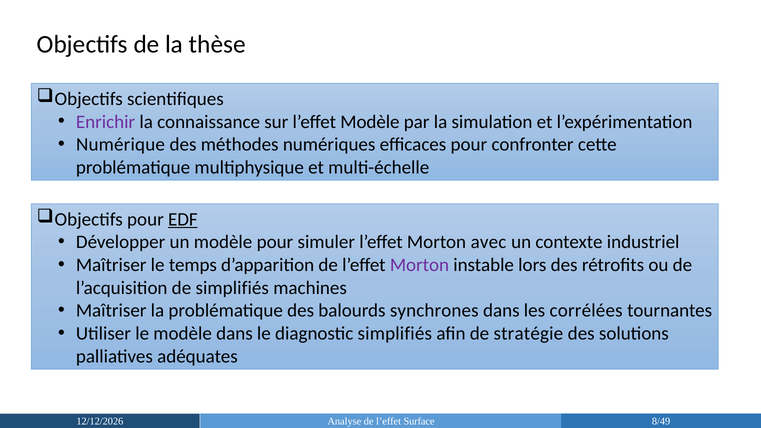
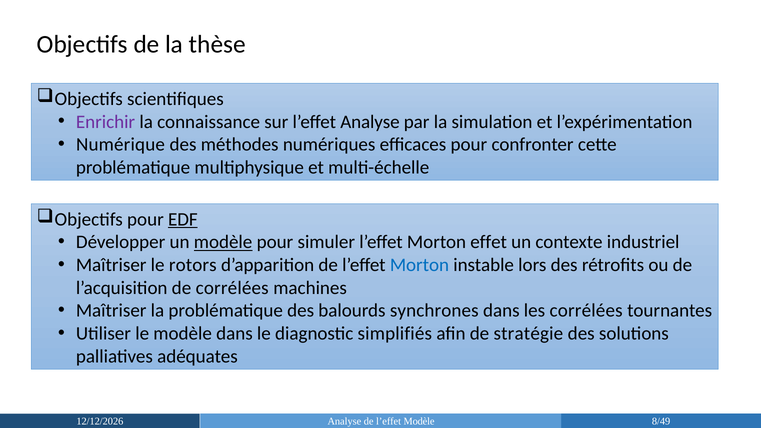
l’effet Modèle: Modèle -> Analyse
modèle at (223, 242) underline: none -> present
avec: avec -> effet
temps: temps -> rotors
Morton at (419, 265) colour: purple -> blue
de simplifiés: simplifiés -> corrélées
l’effet Surface: Surface -> Modèle
